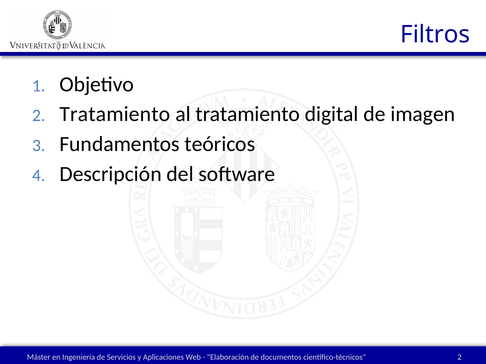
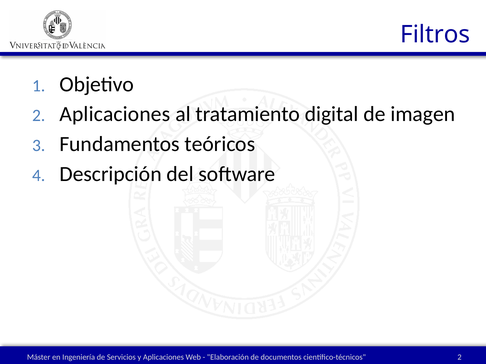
2 Tratamiento: Tratamiento -> Aplicaciones
